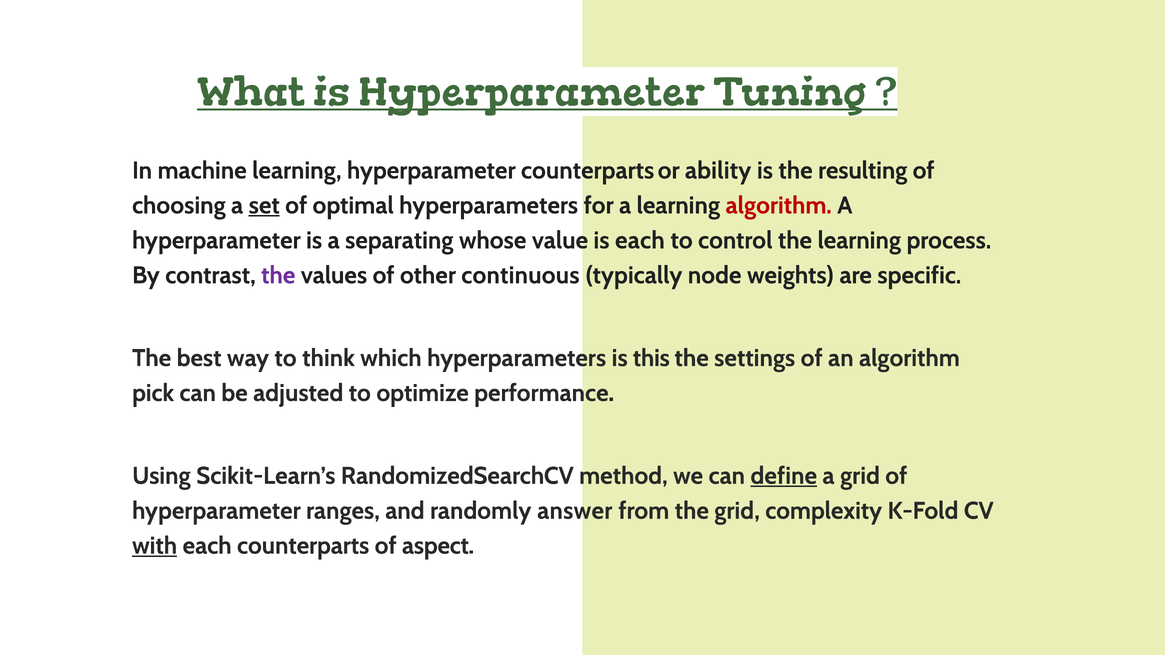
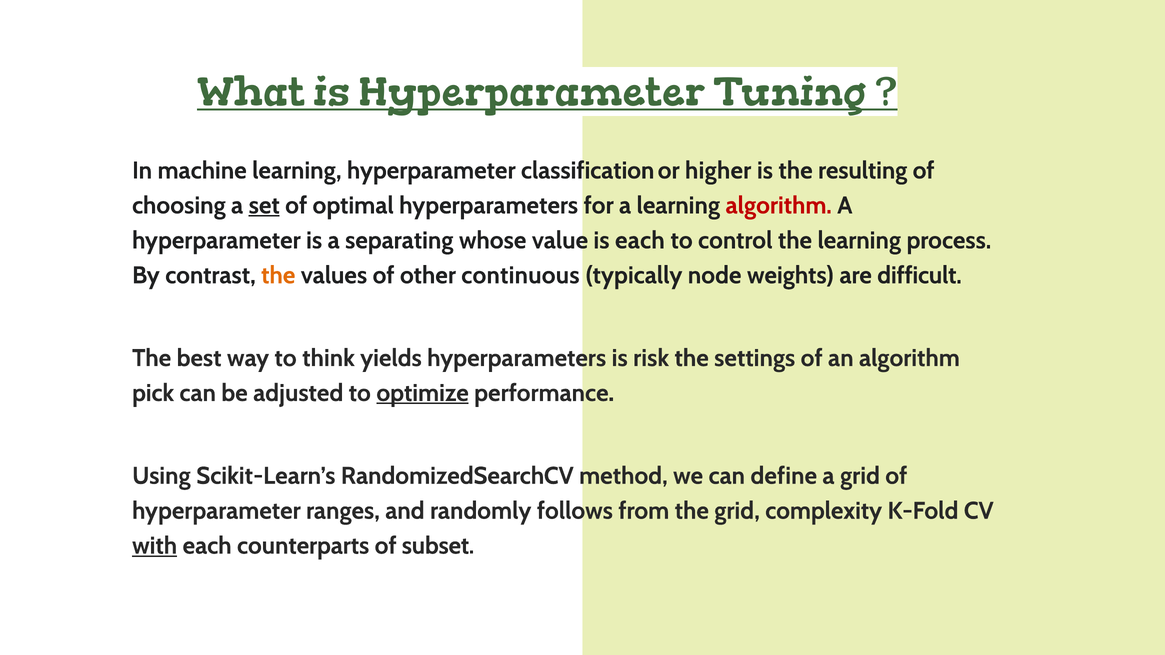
hyperparameter counterparts: counterparts -> classification
ability: ability -> higher
the at (278, 275) colour: purple -> orange
specific: specific -> difficult
which: which -> yields
this: this -> risk
optimize underline: none -> present
define underline: present -> none
answer: answer -> follows
aspect: aspect -> subset
